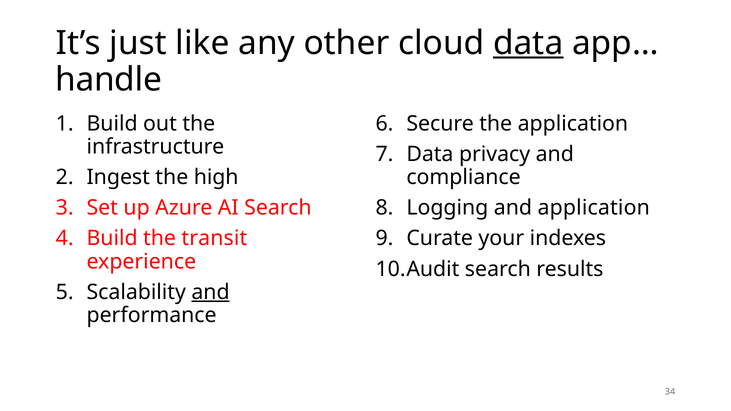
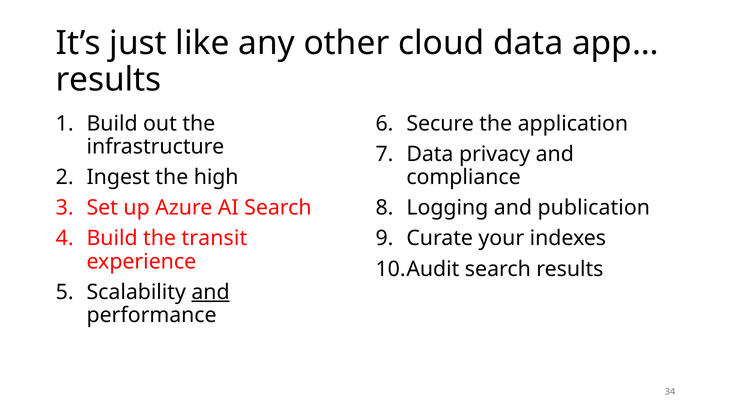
data at (528, 43) underline: present -> none
handle at (109, 79): handle -> results
and application: application -> publication
